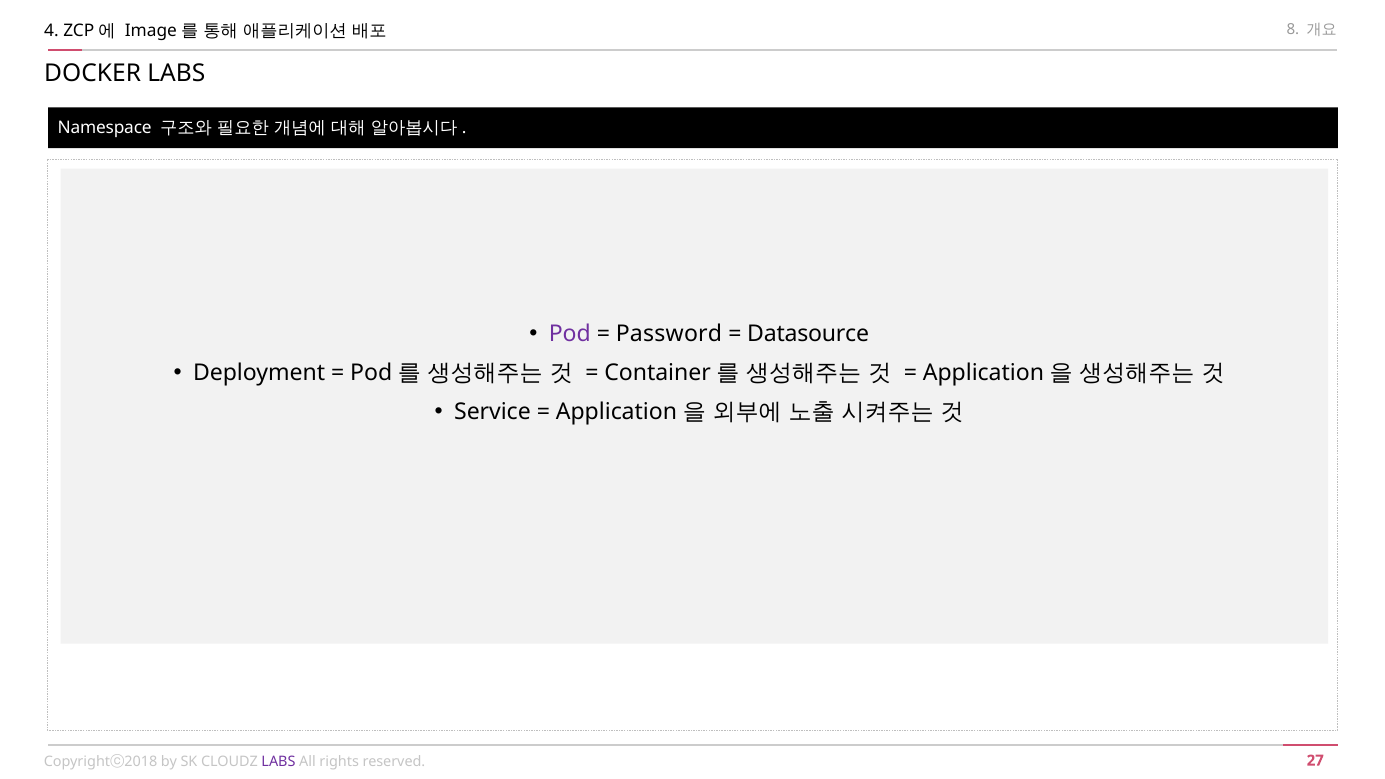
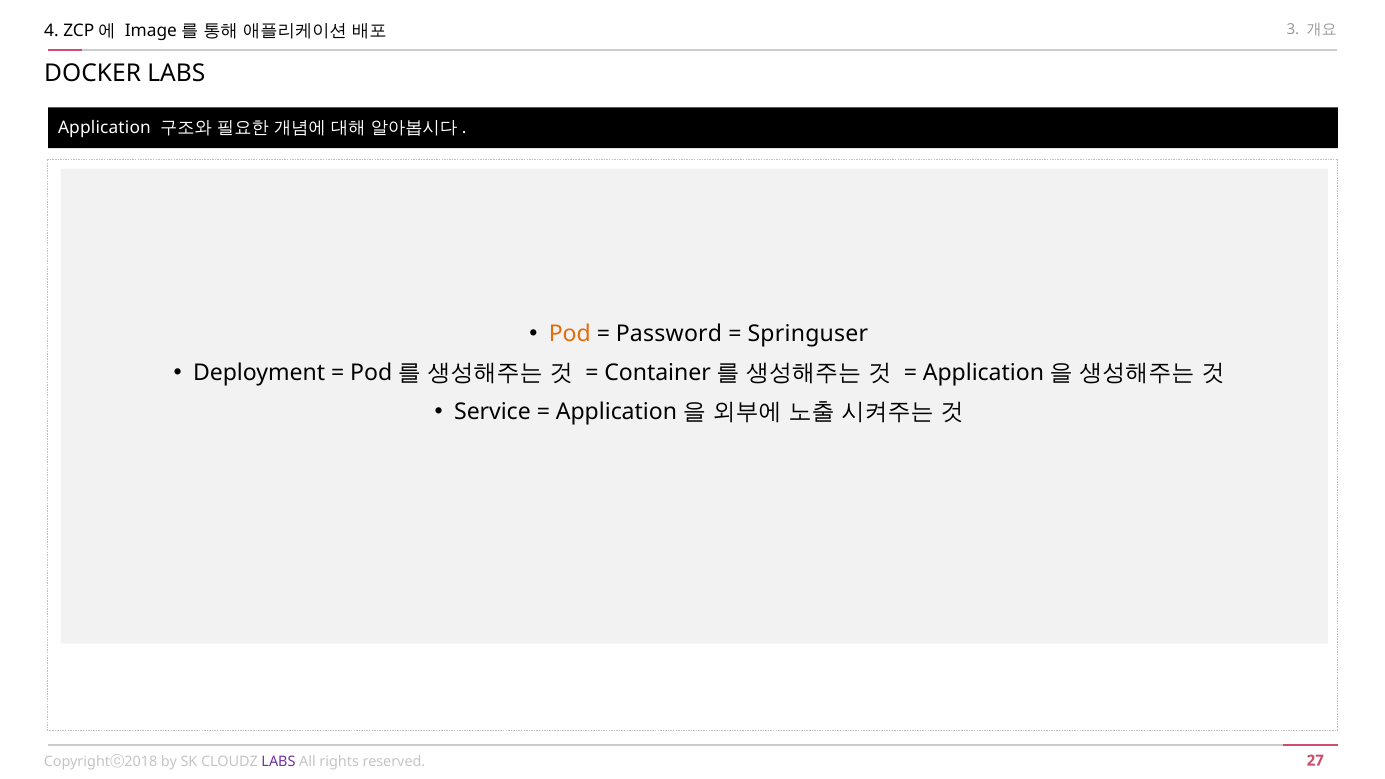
8: 8 -> 3
Namespace: Namespace -> Application
Pod at (570, 334) colour: purple -> orange
Datasource: Datasource -> Springuser
